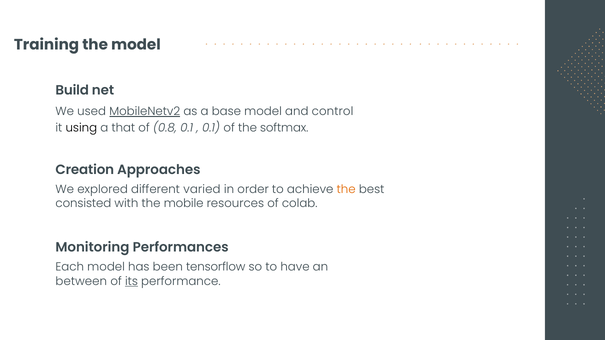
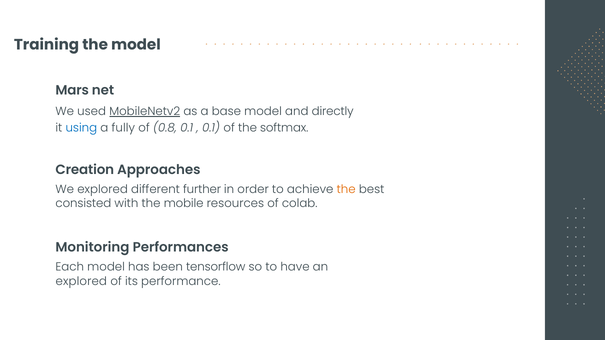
Build: Build -> Mars
control: control -> directly
using colour: black -> blue
that: that -> fully
varied: varied -> further
between at (81, 281): between -> explored
its underline: present -> none
